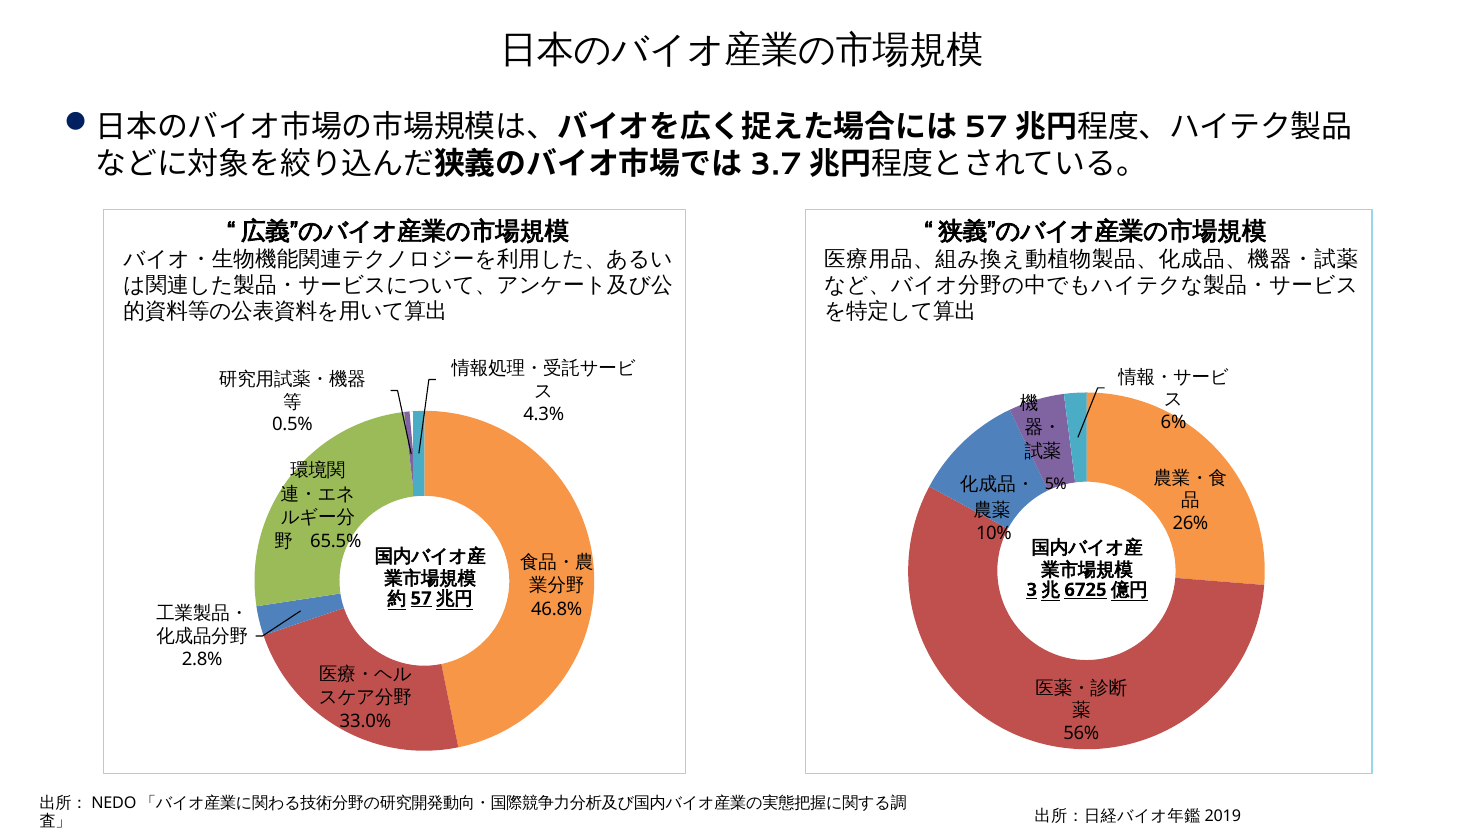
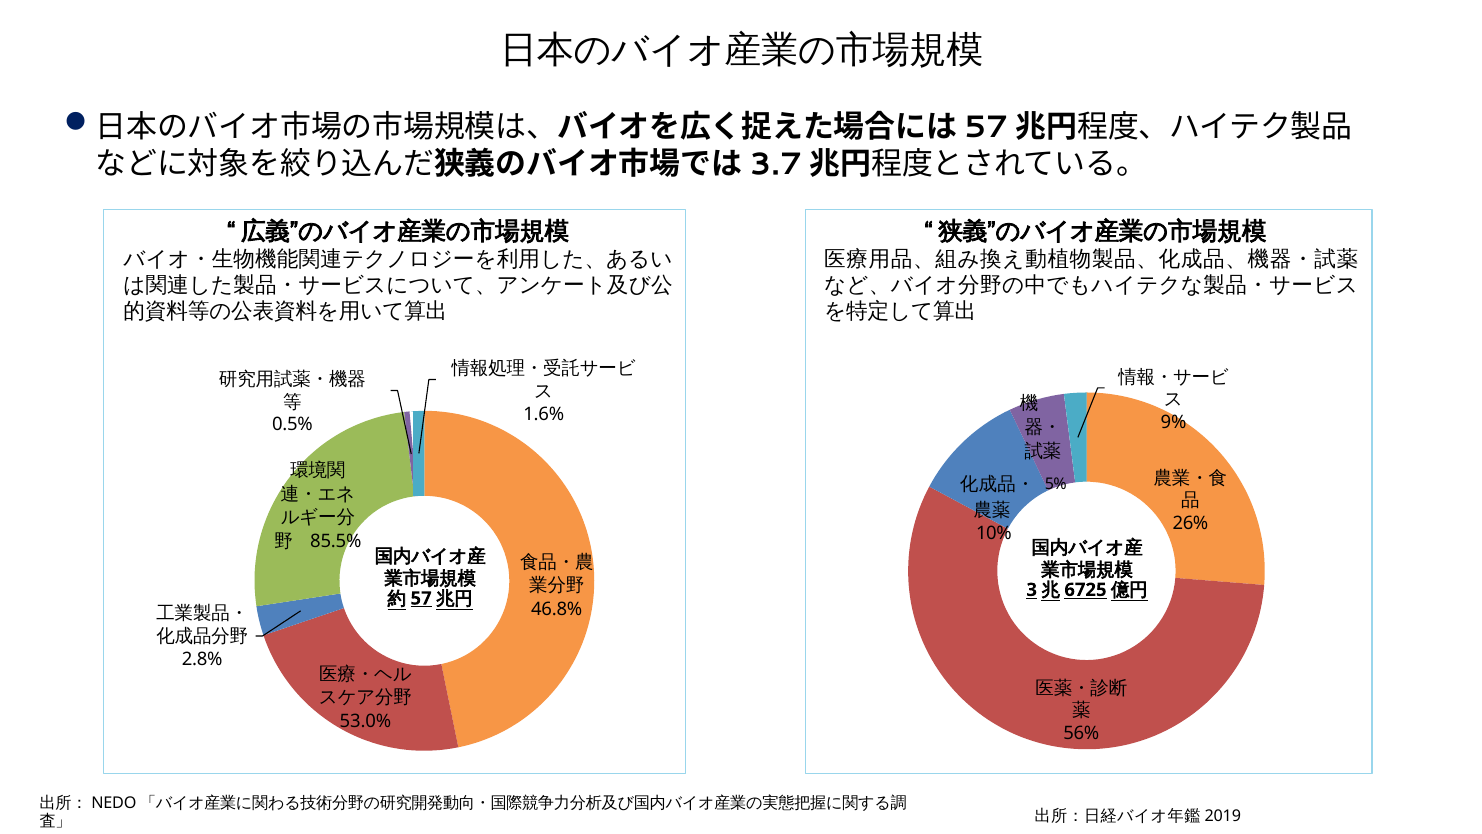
4.3%: 4.3% -> 1.6%
6%: 6% -> 9%
65.5%: 65.5% -> 85.5%
33.0%: 33.0% -> 53.0%
